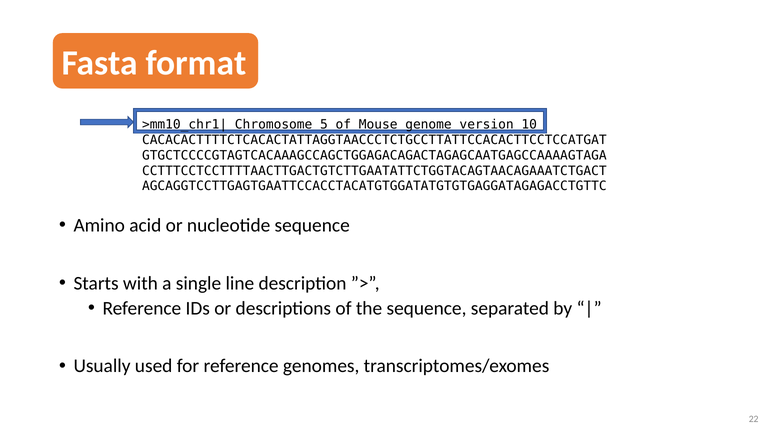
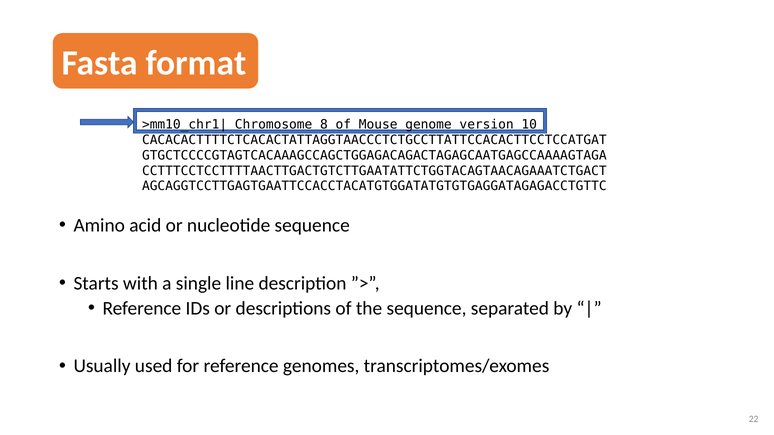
5: 5 -> 8
